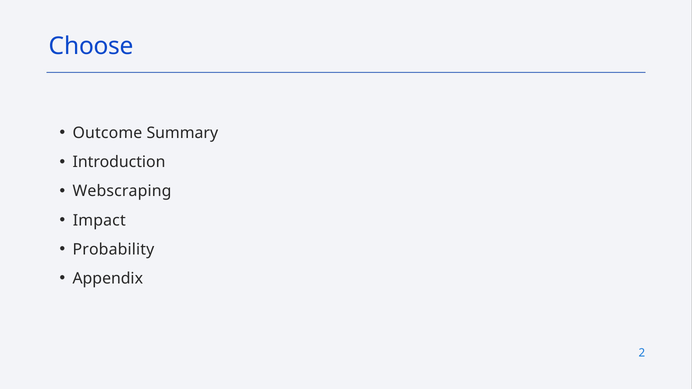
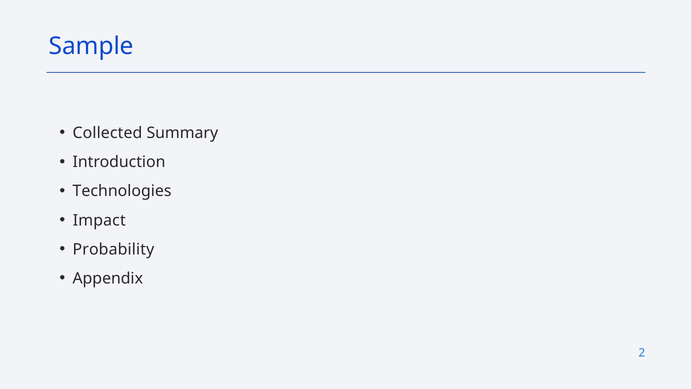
Choose: Choose -> Sample
Outcome: Outcome -> Collected
Webscraping: Webscraping -> Technologies
